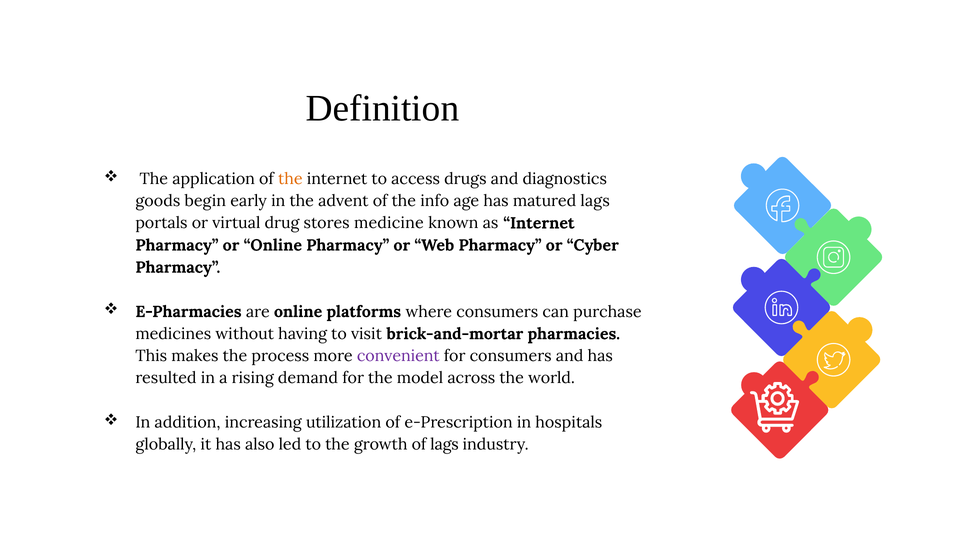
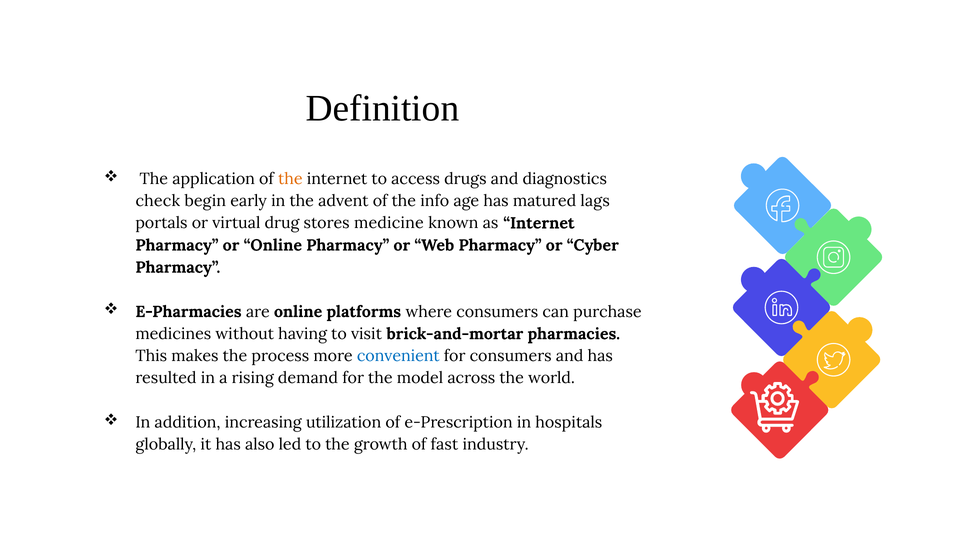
goods: goods -> check
convenient colour: purple -> blue
of lags: lags -> fast
